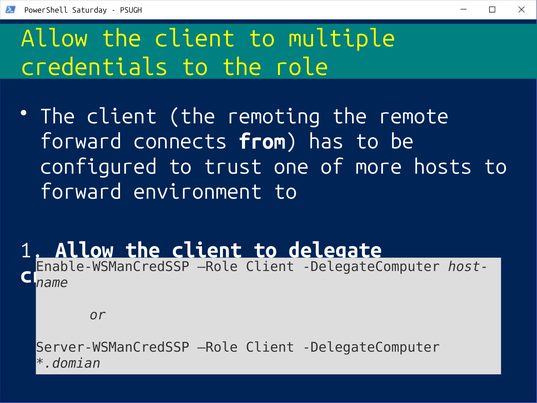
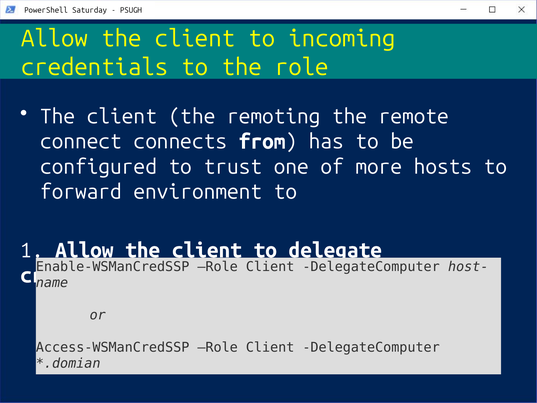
multiple: multiple -> incoming
forward at (81, 142): forward -> connect
Server-WSManCredSSP: Server-WSManCredSSP -> Access-WSManCredSSP
